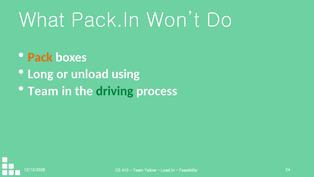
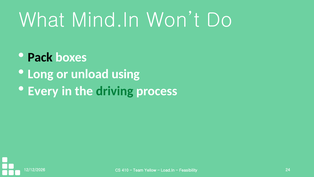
Pack.In: Pack.In -> Mind.In
Pack colour: orange -> black
Team at (43, 91): Team -> Every
